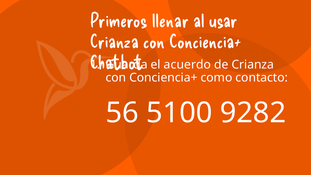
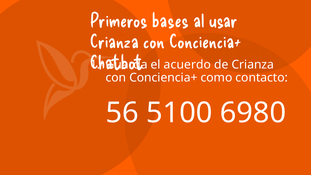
llenar: llenar -> bases
9282: 9282 -> 6980
